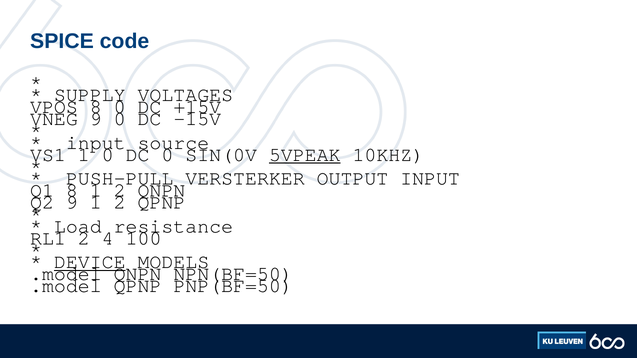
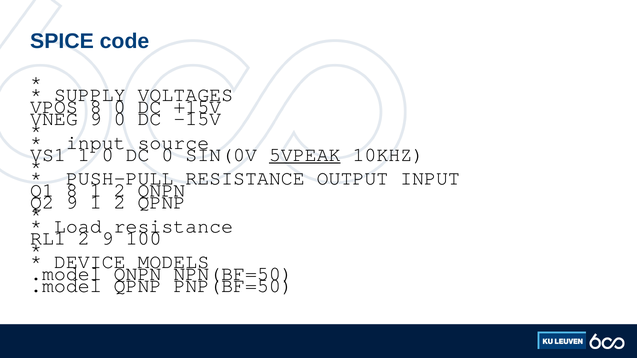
VERSTERKER at (245, 179): VERSTERKER -> RESISTANCE
4 at (108, 238): 4 -> 9
DEVICE underline: present -> none
